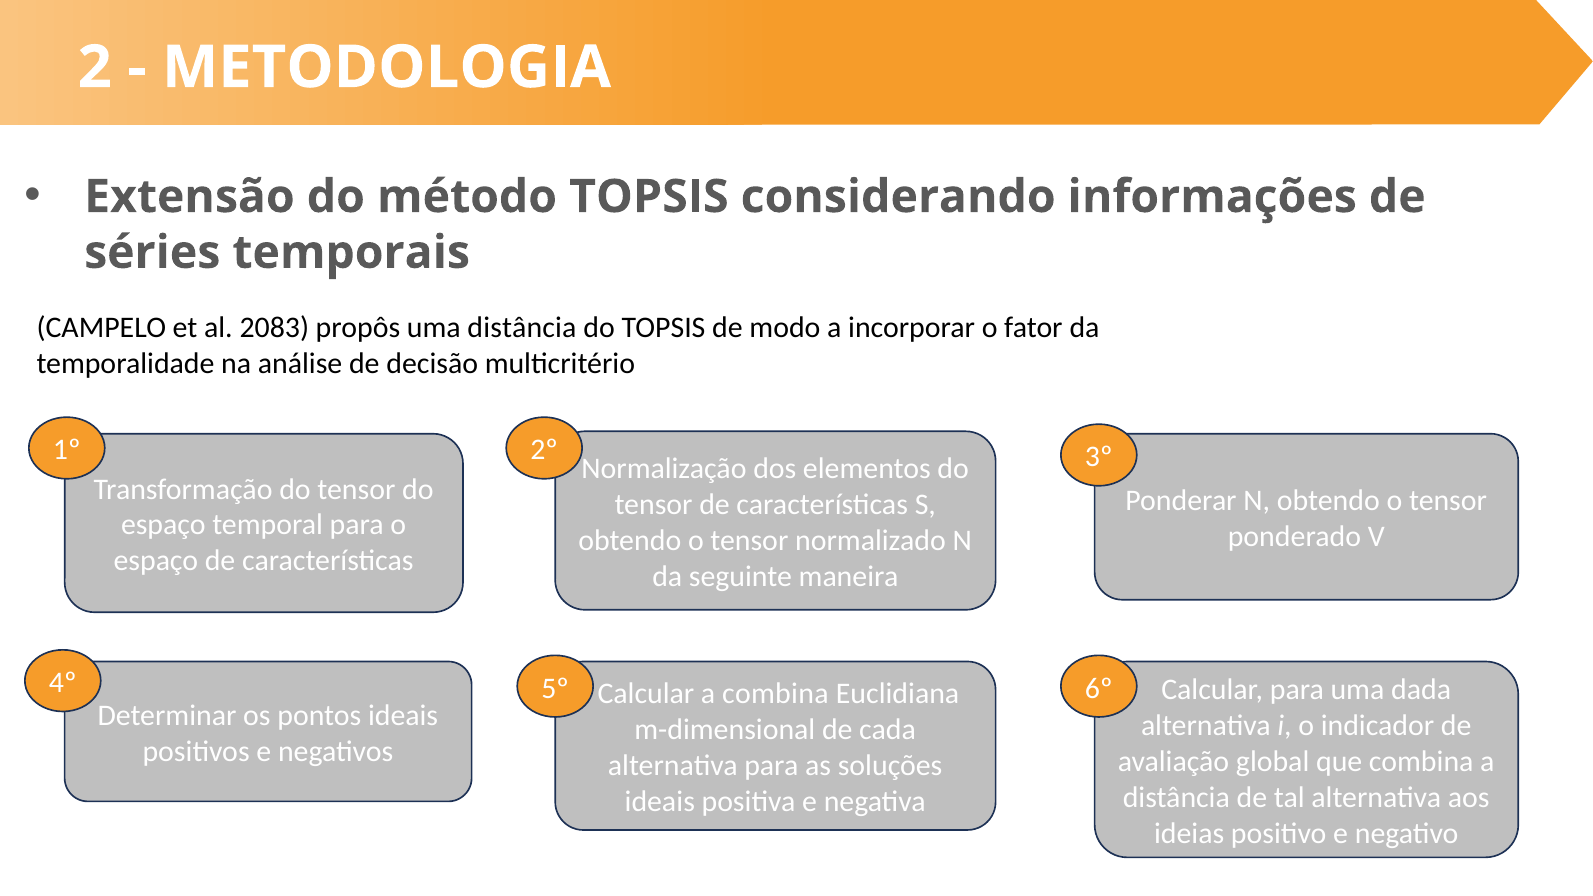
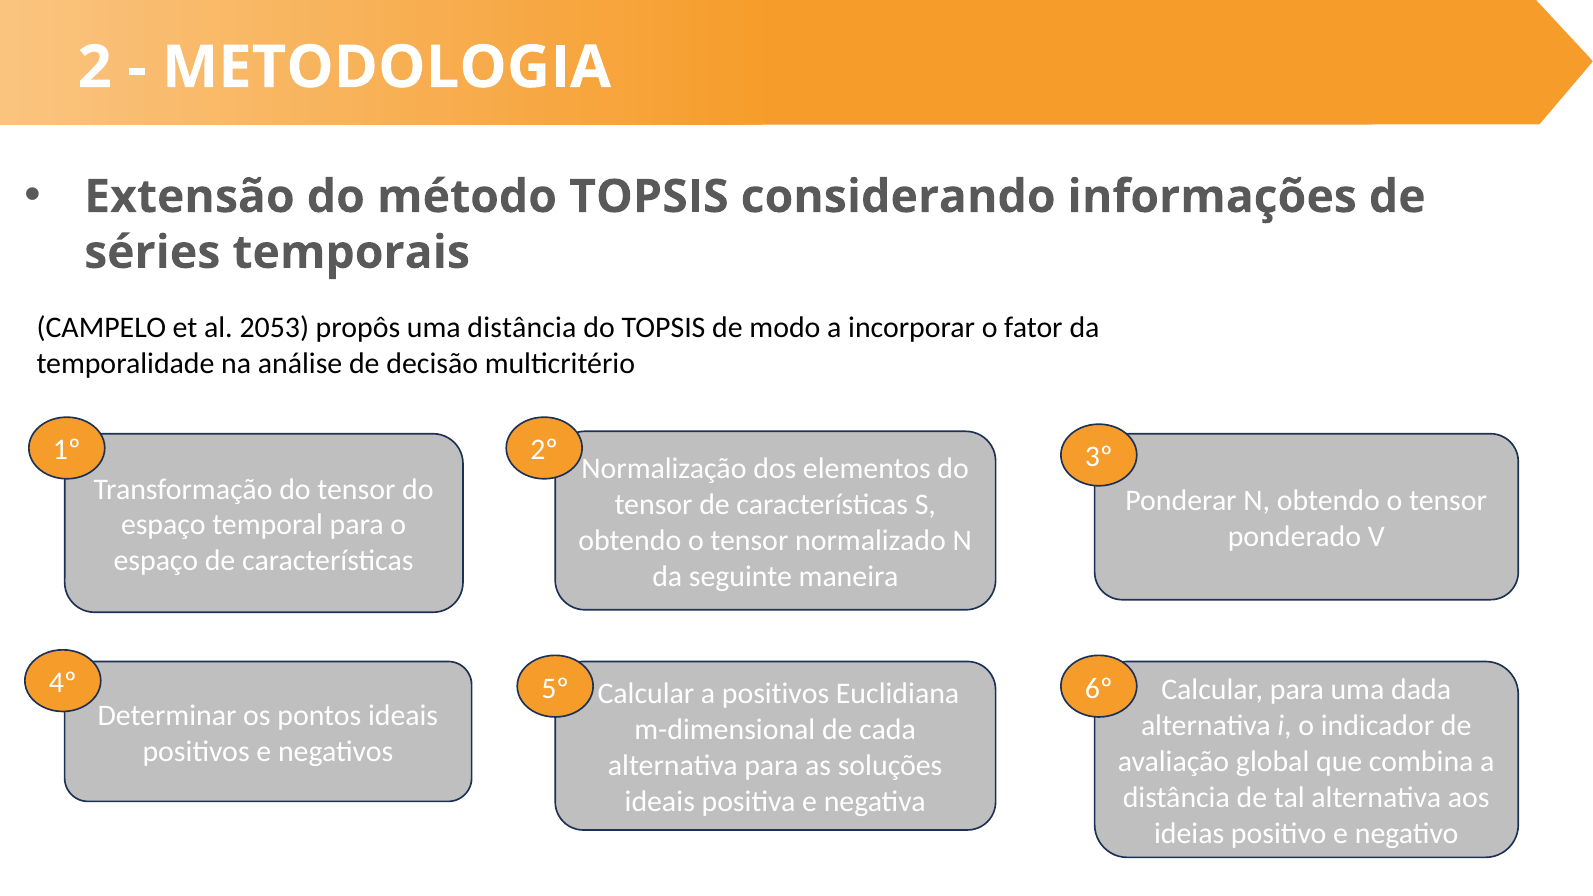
2083: 2083 -> 2053
a combina: combina -> positivos
